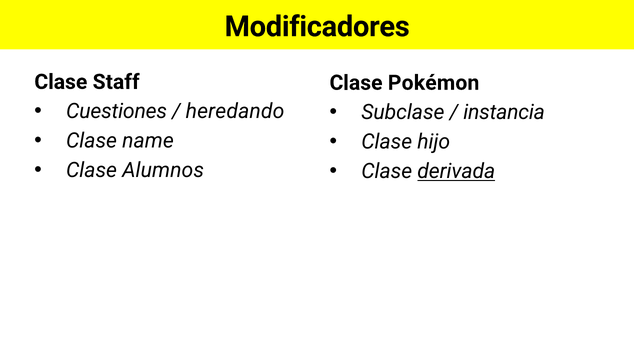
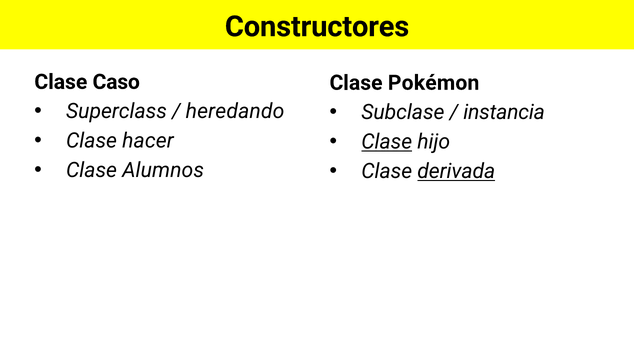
Modificadores: Modificadores -> Constructores
Staff: Staff -> Caso
Cuestiones: Cuestiones -> Superclass
name: name -> hacer
Clase at (387, 142) underline: none -> present
